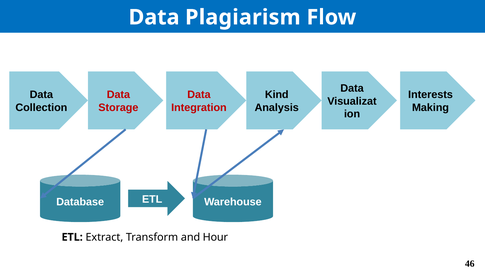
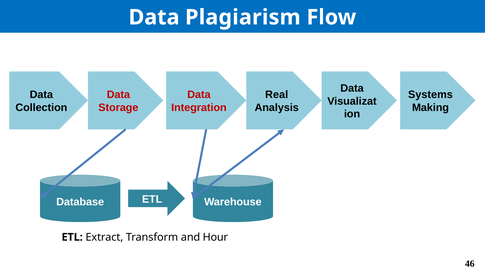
Kind: Kind -> Real
Interests: Interests -> Systems
